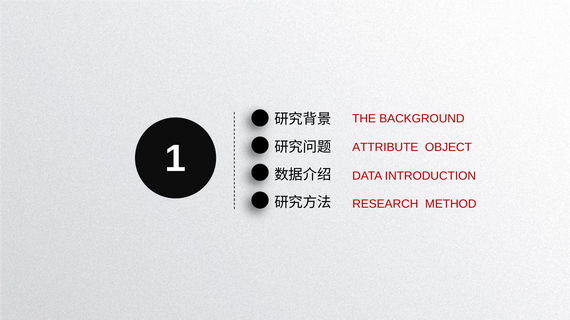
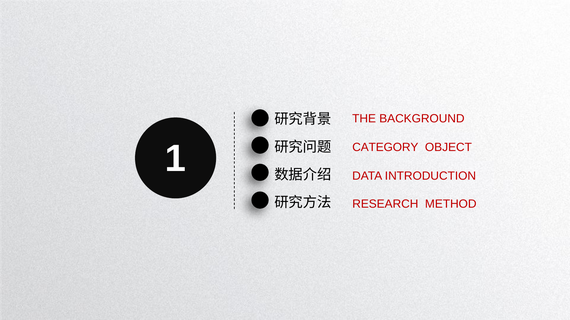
ATTRIBUTE: ATTRIBUTE -> CATEGORY
